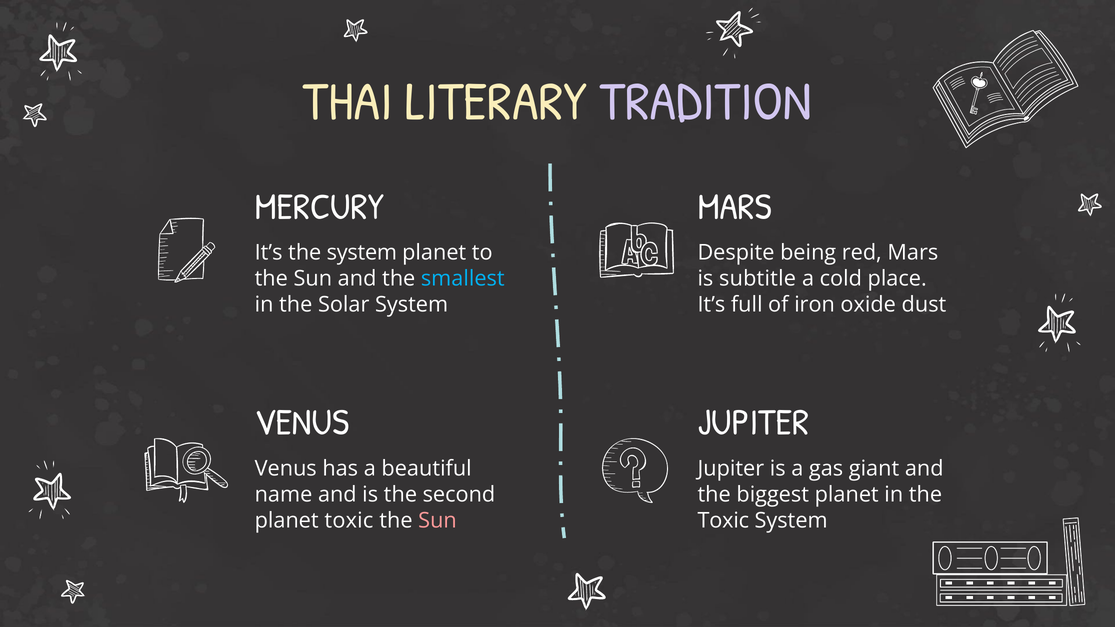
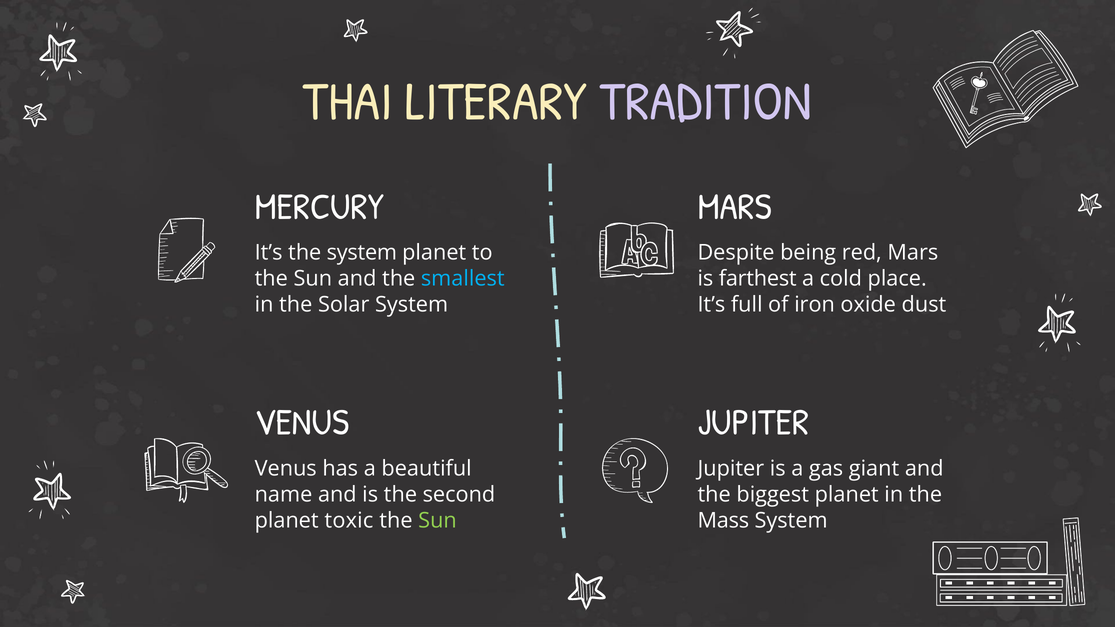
subtitle: subtitle -> farthest
Sun at (437, 521) colour: pink -> light green
Toxic at (723, 521): Toxic -> Mass
